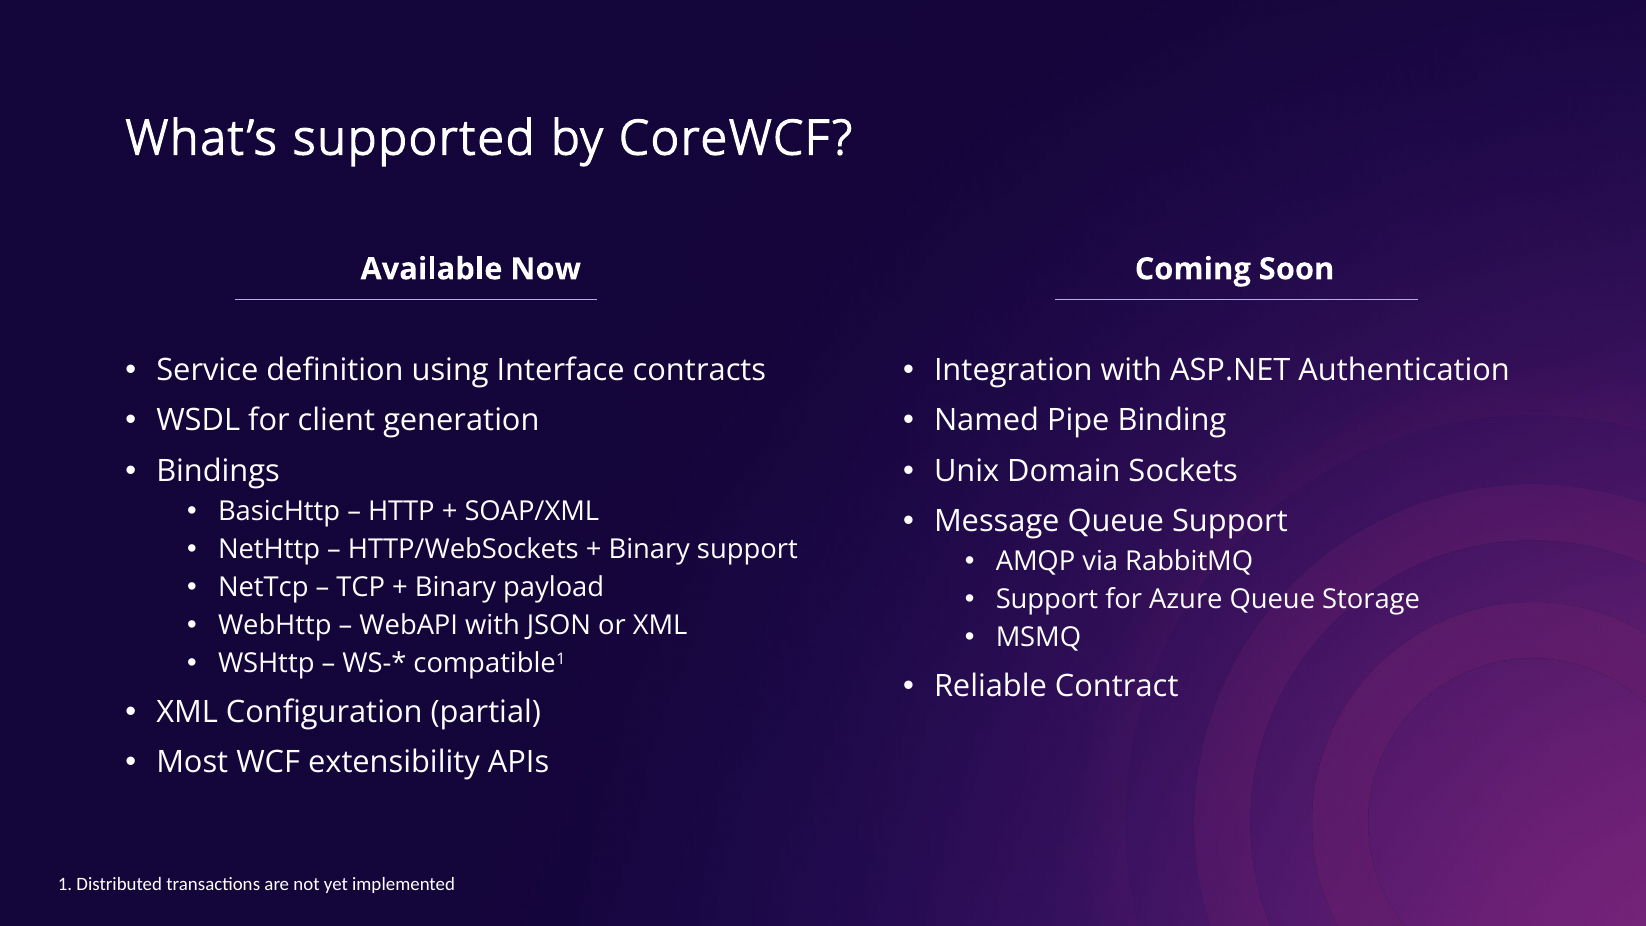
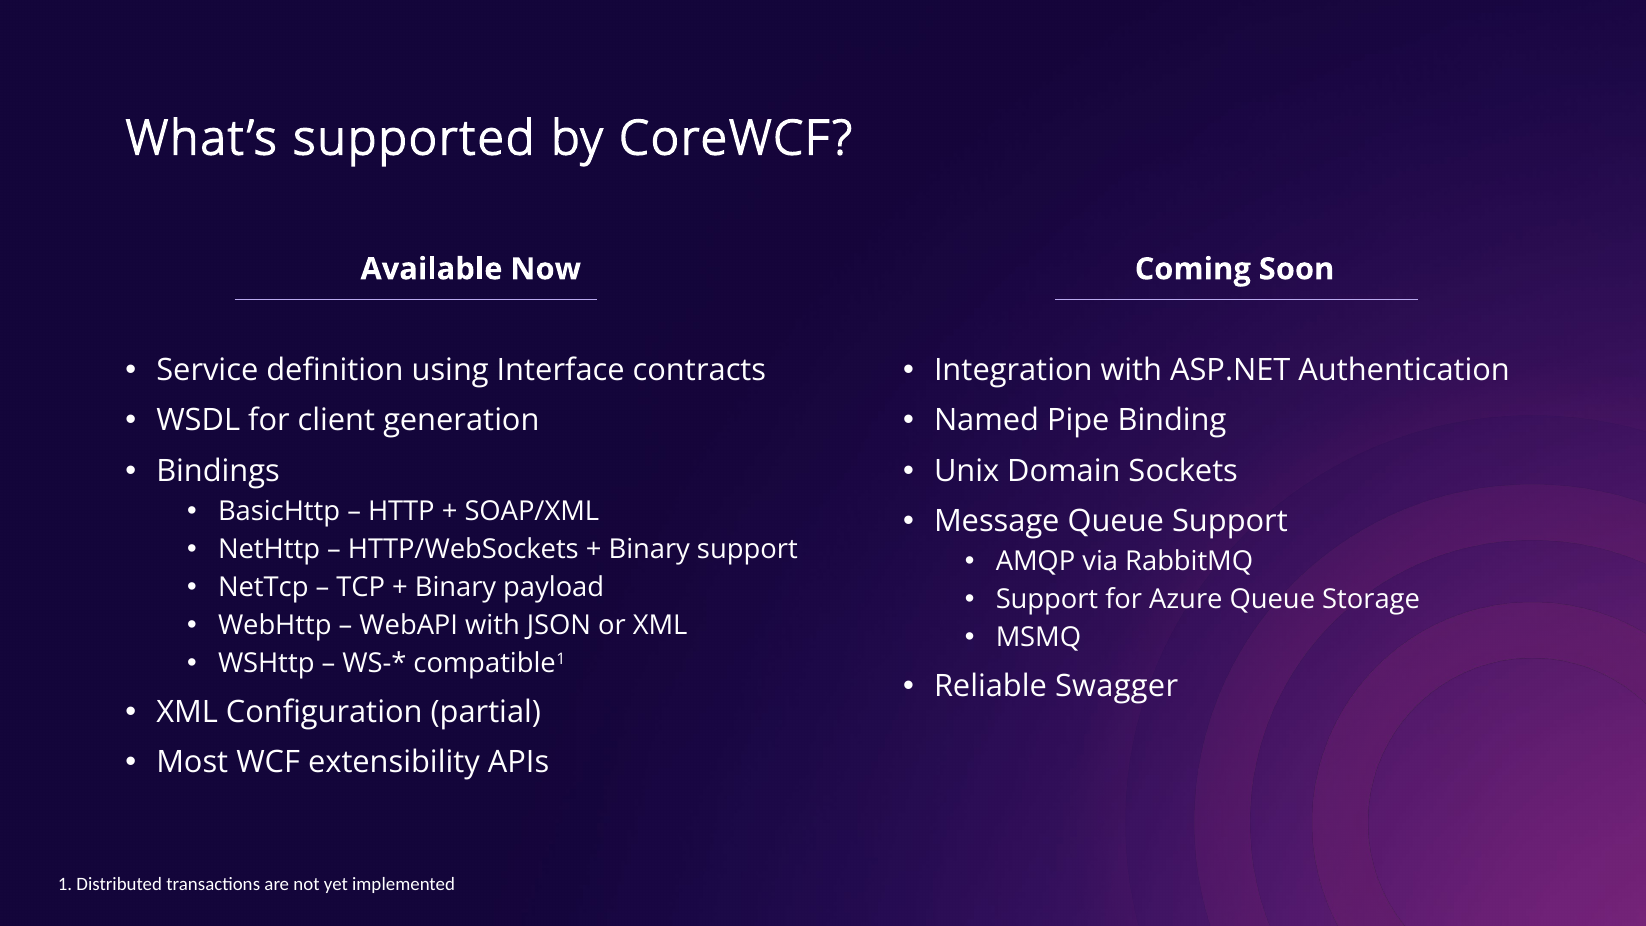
Contract: Contract -> Swagger
